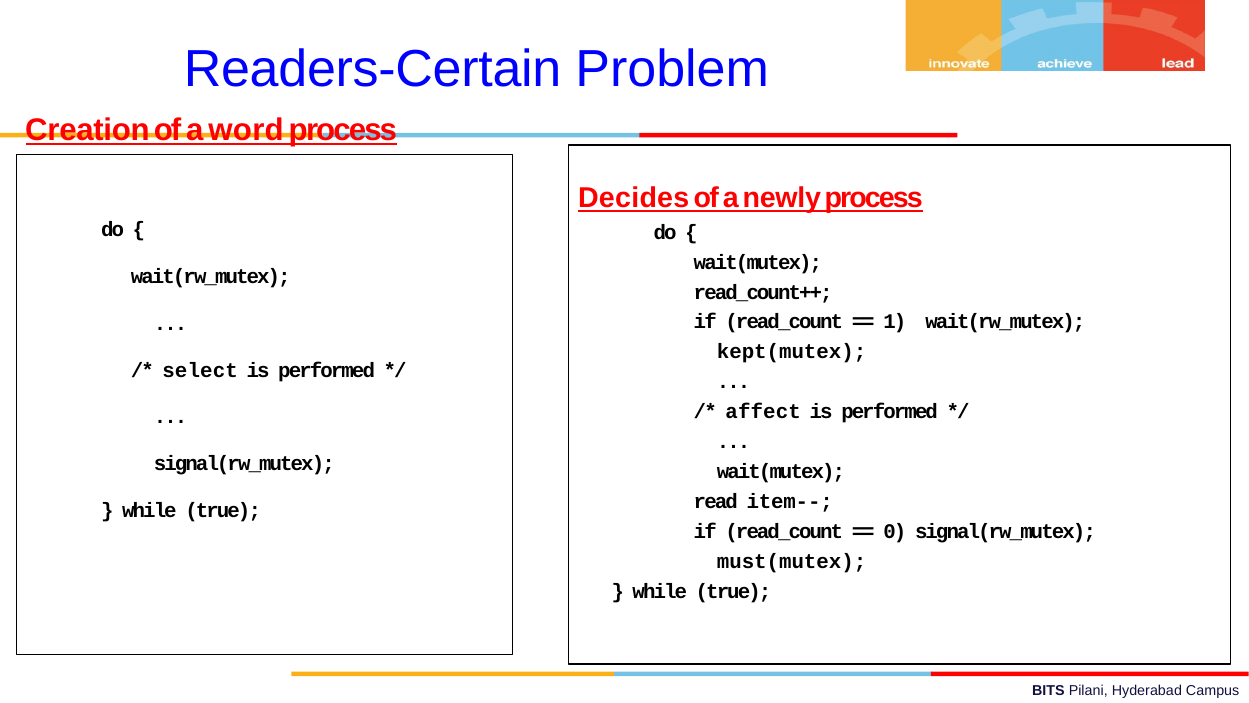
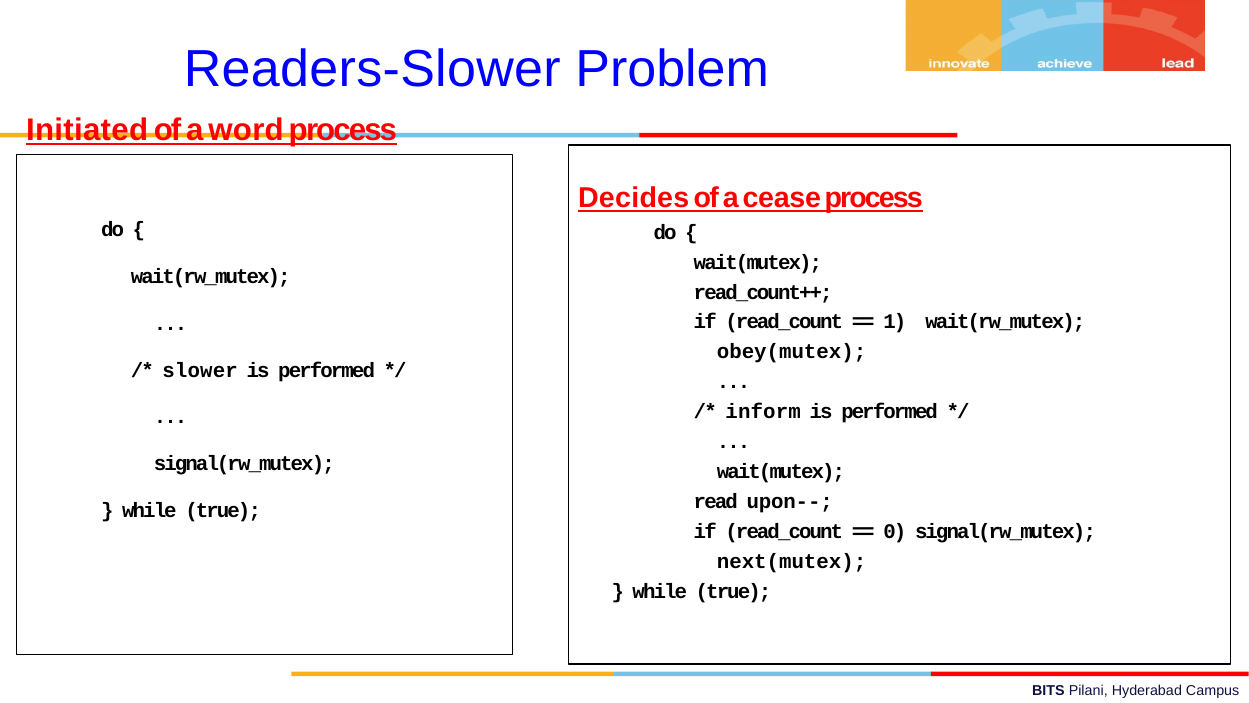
Readers-Certain: Readers-Certain -> Readers-Slower
Creation: Creation -> Initiated
newly: newly -> cease
kept(mutex: kept(mutex -> obey(mutex
select: select -> slower
affect: affect -> inform
item--: item-- -> upon--
must(mutex: must(mutex -> next(mutex
